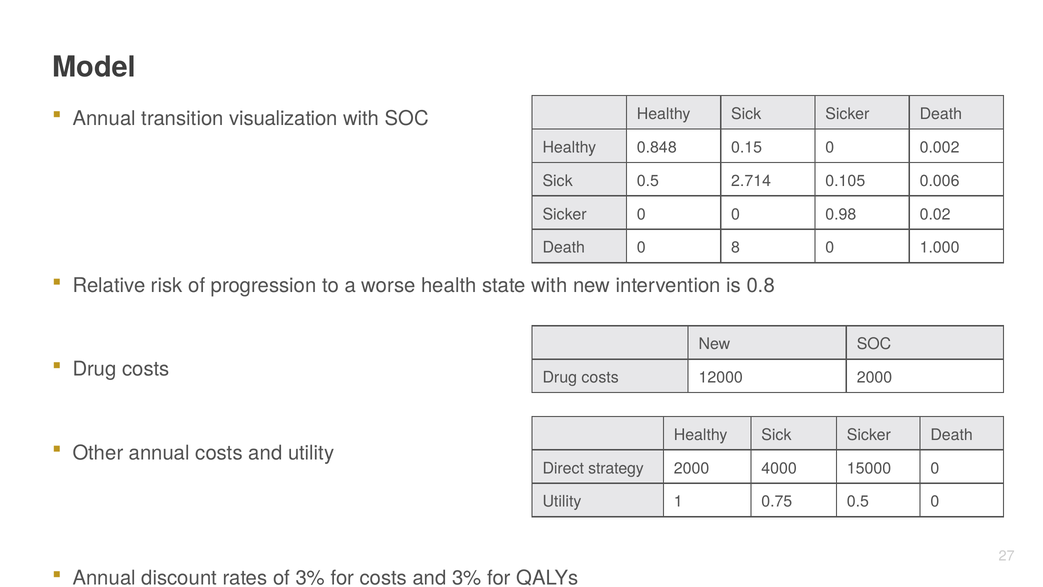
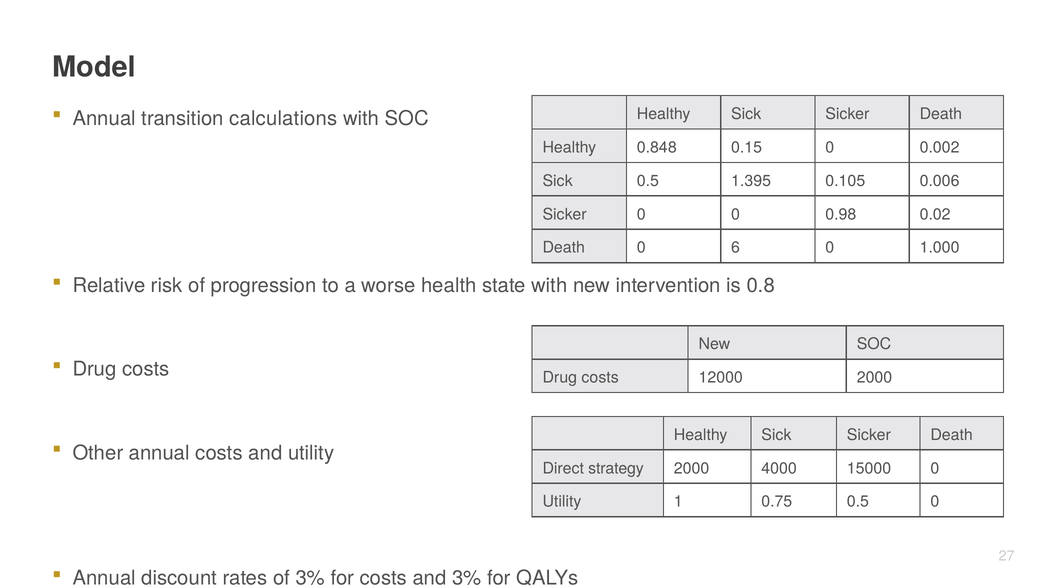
visualization: visualization -> calculations
2.714: 2.714 -> 1.395
8: 8 -> 6
